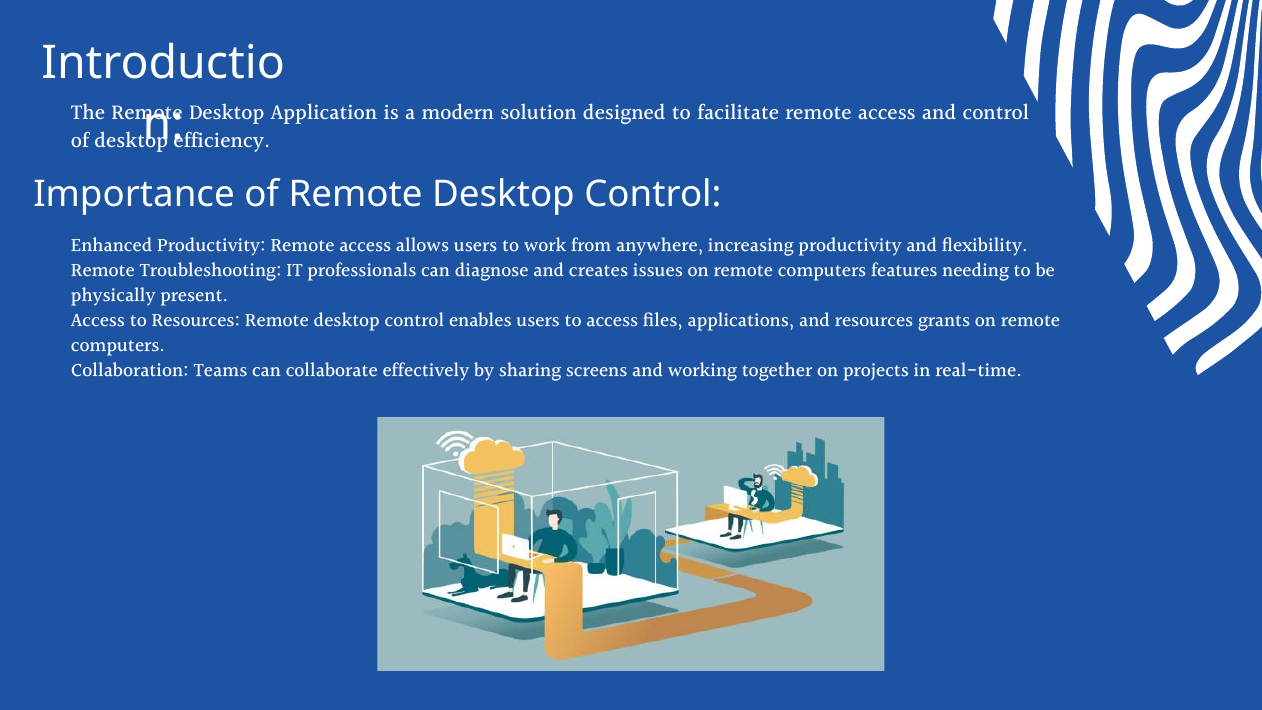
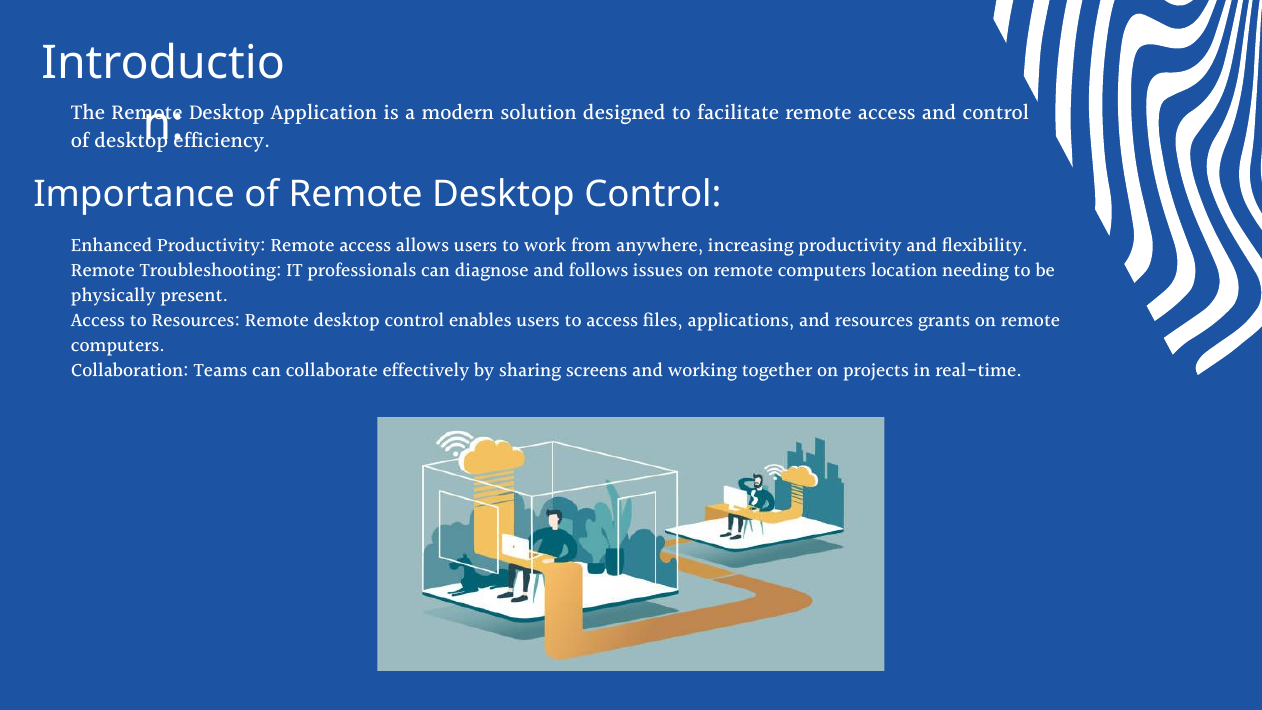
creates: creates -> follows
features: features -> location
